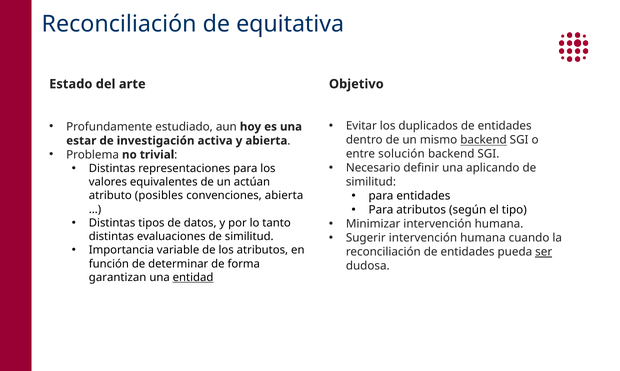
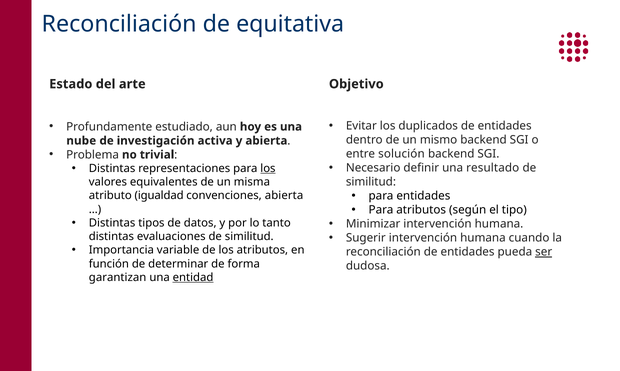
backend at (484, 140) underline: present -> none
estar: estar -> nube
aplicando: aplicando -> resultado
los at (268, 168) underline: none -> present
actúan: actúan -> misma
posibles: posibles -> igualdad
